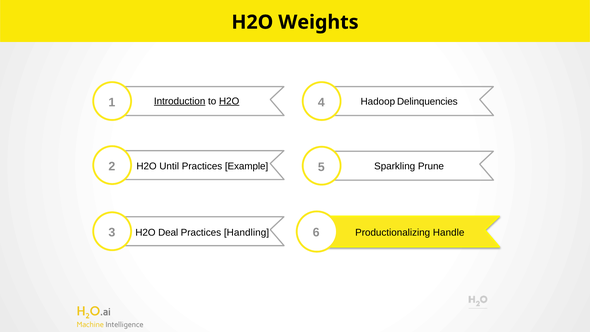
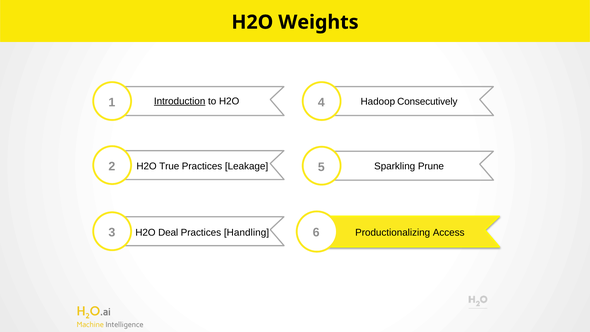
H2O at (229, 101) underline: present -> none
Delinquencies: Delinquencies -> Consecutively
Until: Until -> True
Example: Example -> Leakage
Handle: Handle -> Access
